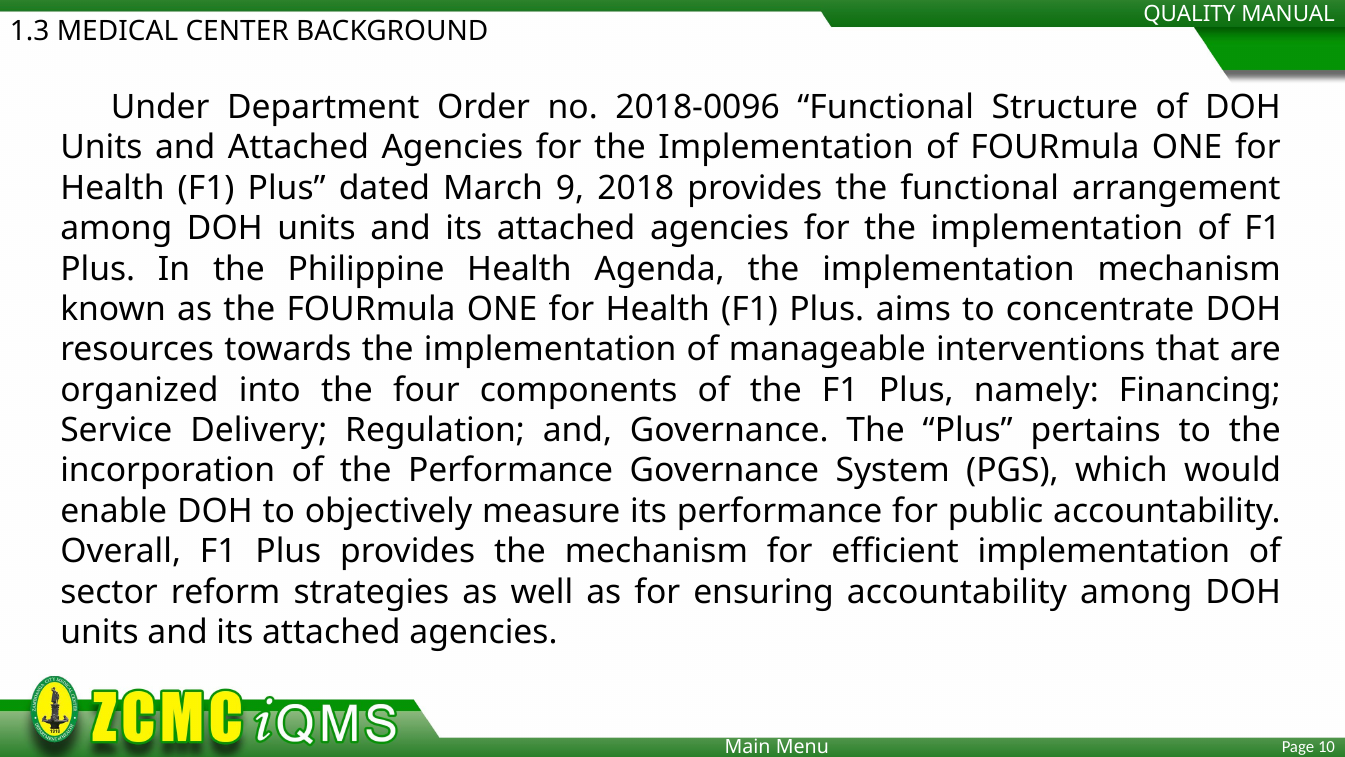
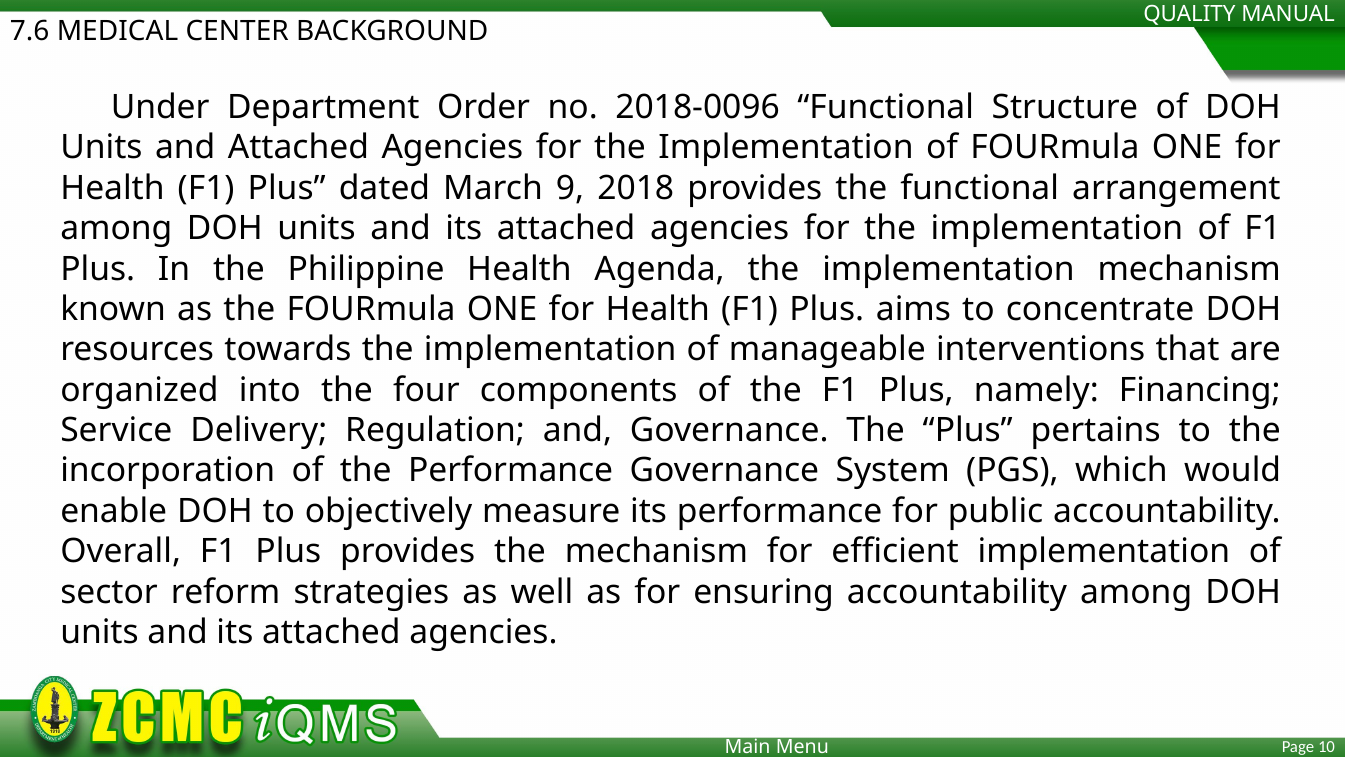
1.3: 1.3 -> 7.6
